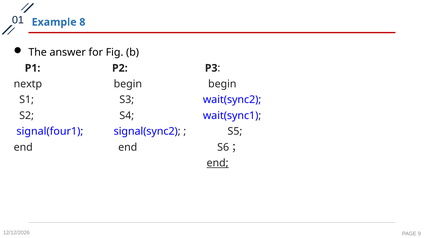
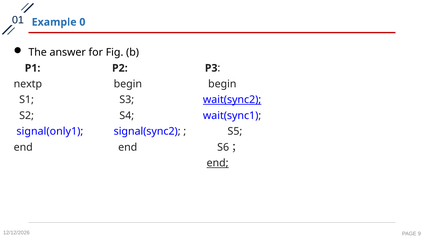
8: 8 -> 0
wait(sync2 underline: none -> present
signal(four1: signal(four1 -> signal(only1
